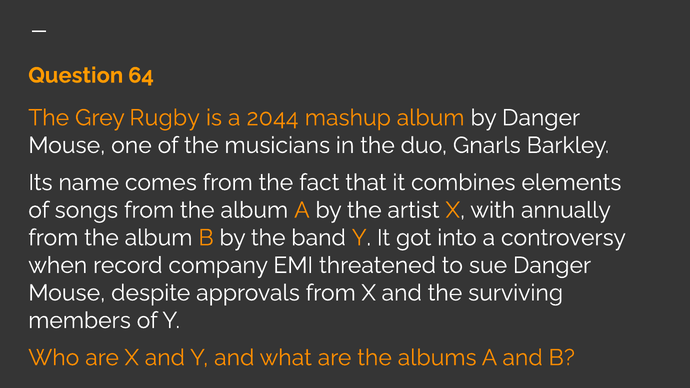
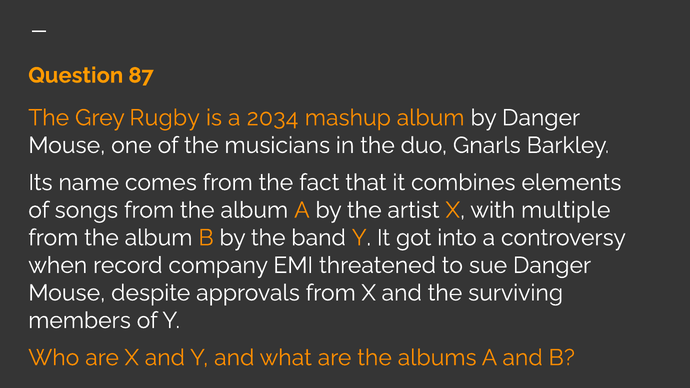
64: 64 -> 87
2044: 2044 -> 2034
annually: annually -> multiple
